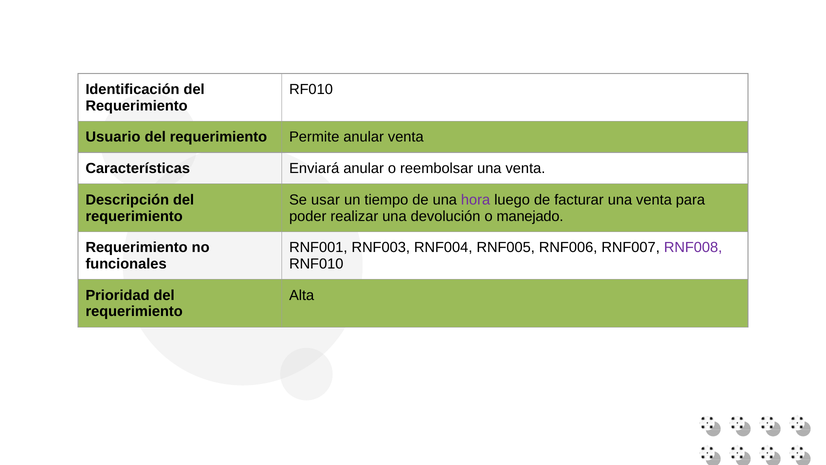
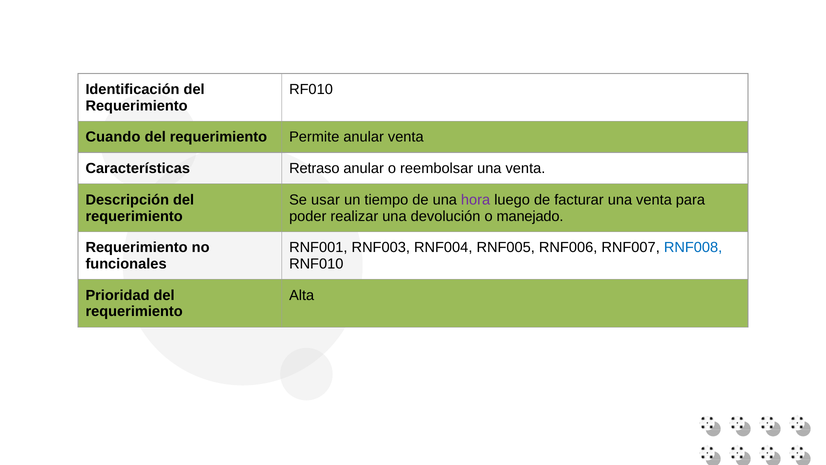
Usuario: Usuario -> Cuando
Enviará: Enviará -> Retraso
RNF008 colour: purple -> blue
